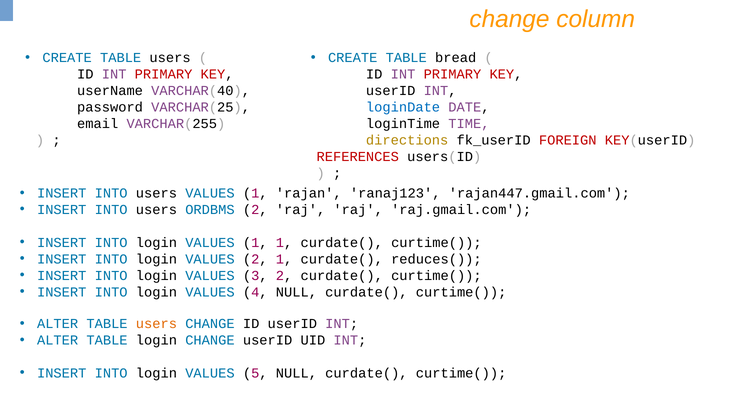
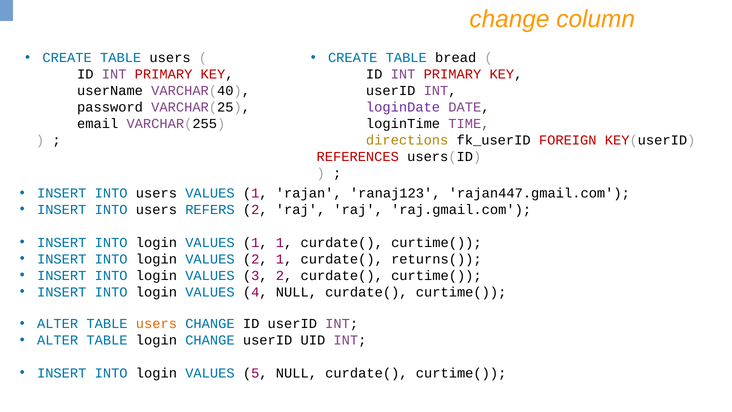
loginDate colour: blue -> purple
ORDBMS: ORDBMS -> REFERS
reduces(: reduces( -> returns(
